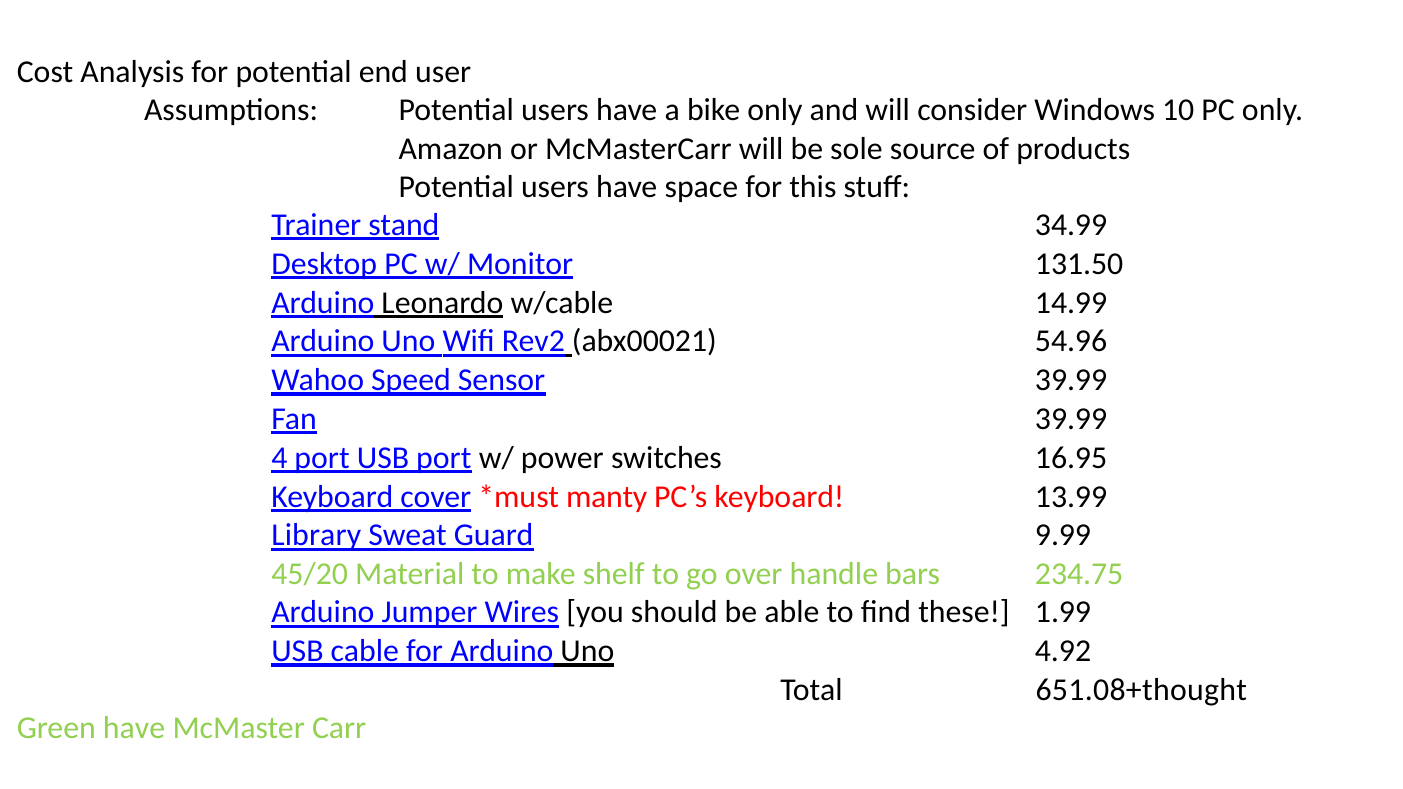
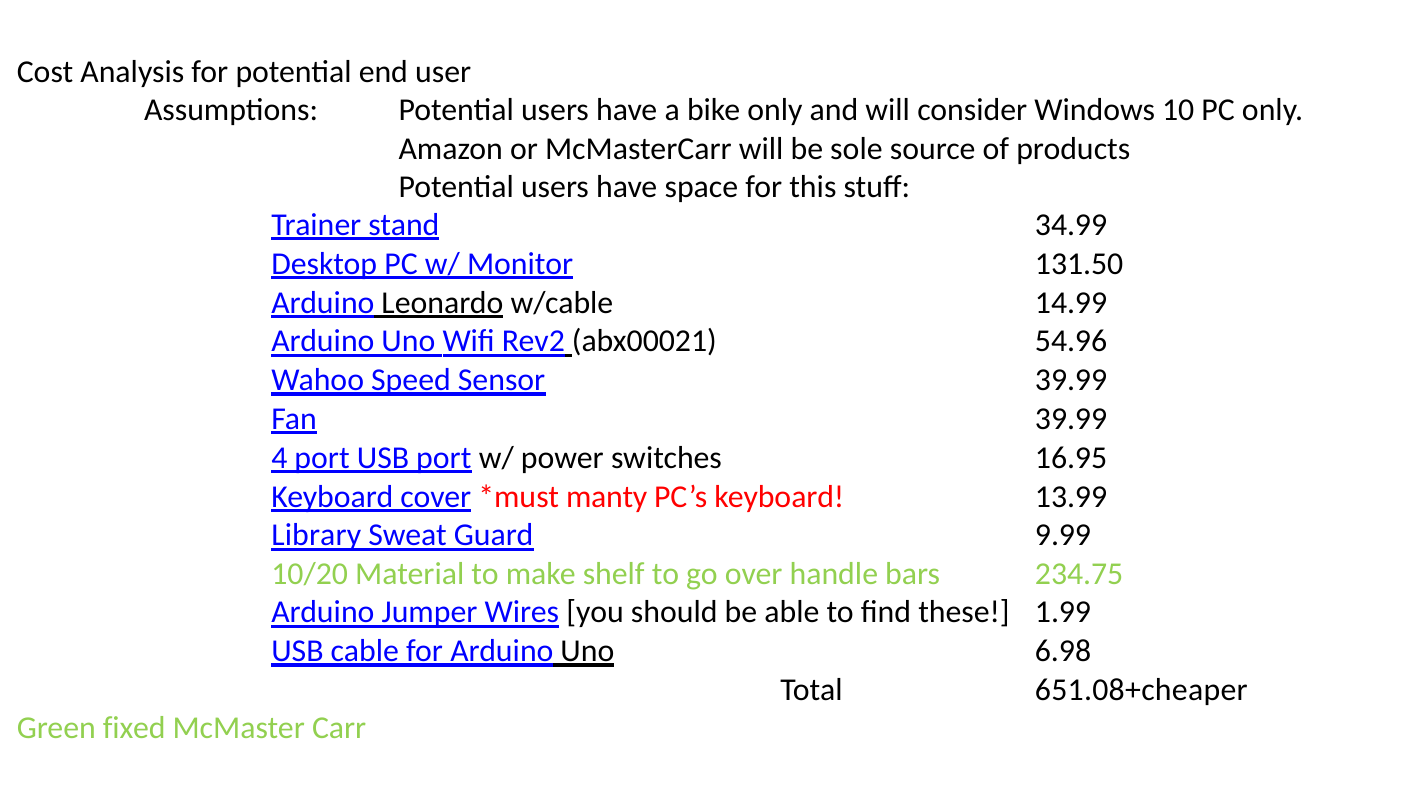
45/20: 45/20 -> 10/20
4.92: 4.92 -> 6.98
651.08+thought: 651.08+thought -> 651.08+cheaper
Green have: have -> fixed
